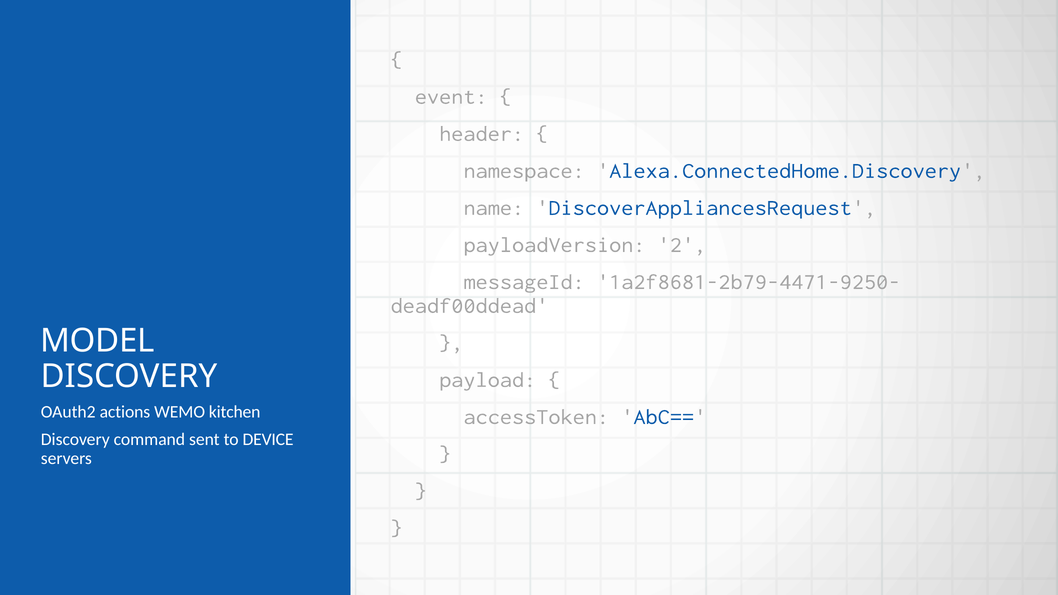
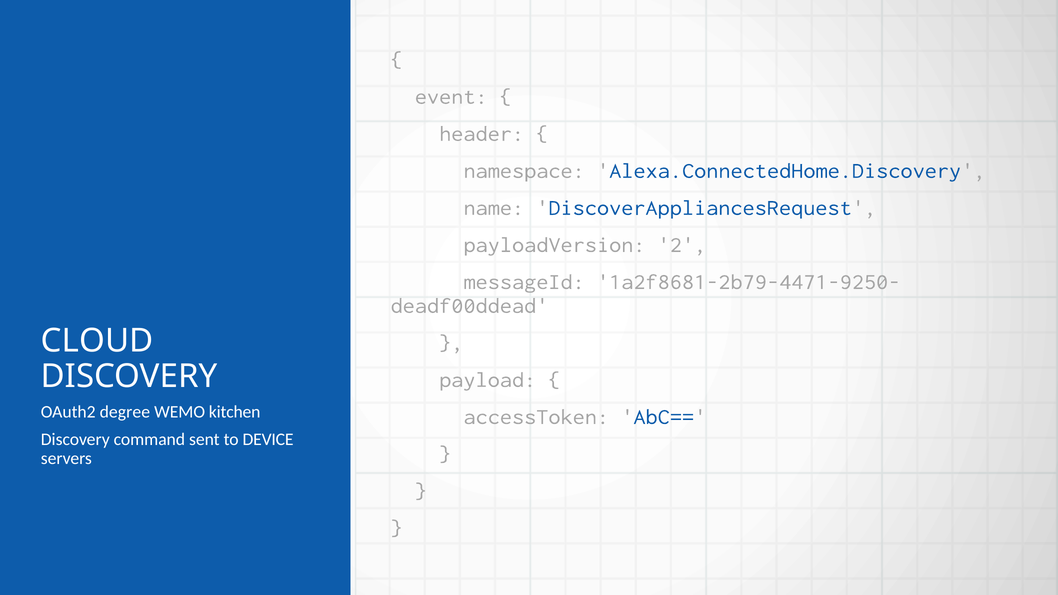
MODEL: MODEL -> CLOUD
actions: actions -> degree
